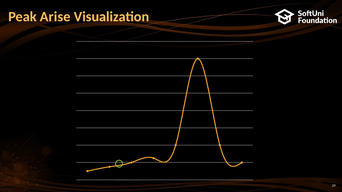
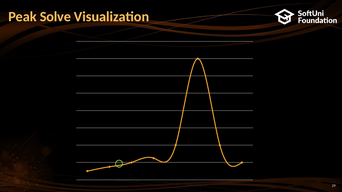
Arise: Arise -> Solve
